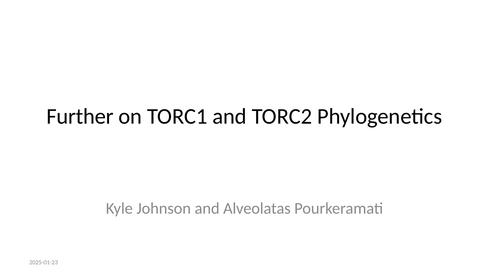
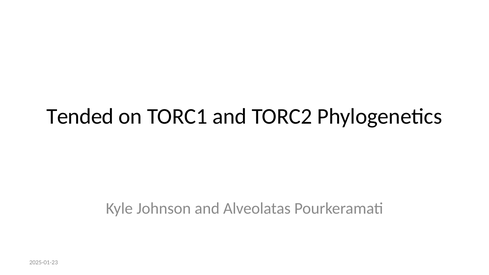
Further: Further -> Tended
